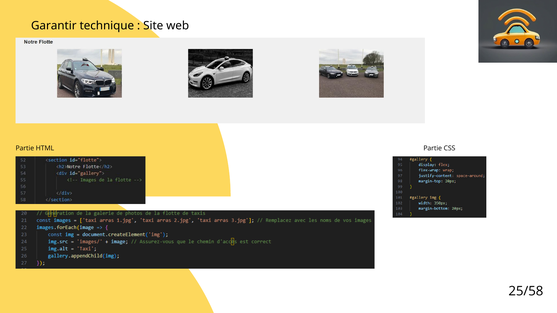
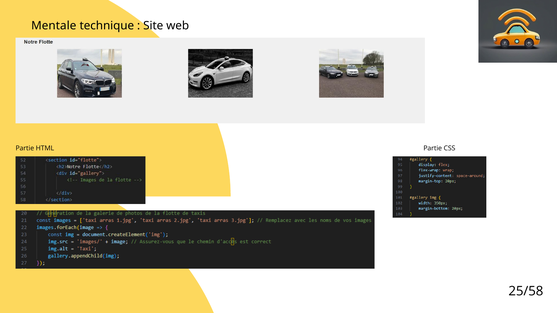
Garantir: Garantir -> Mentale
